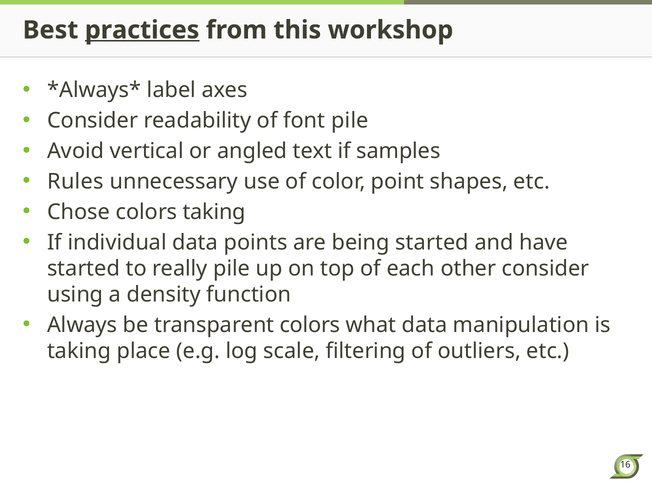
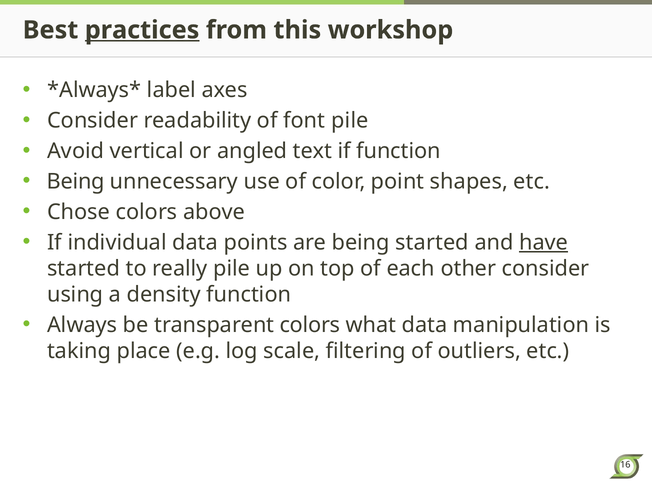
if samples: samples -> function
Rules at (76, 182): Rules -> Being
colors taking: taking -> above
have underline: none -> present
